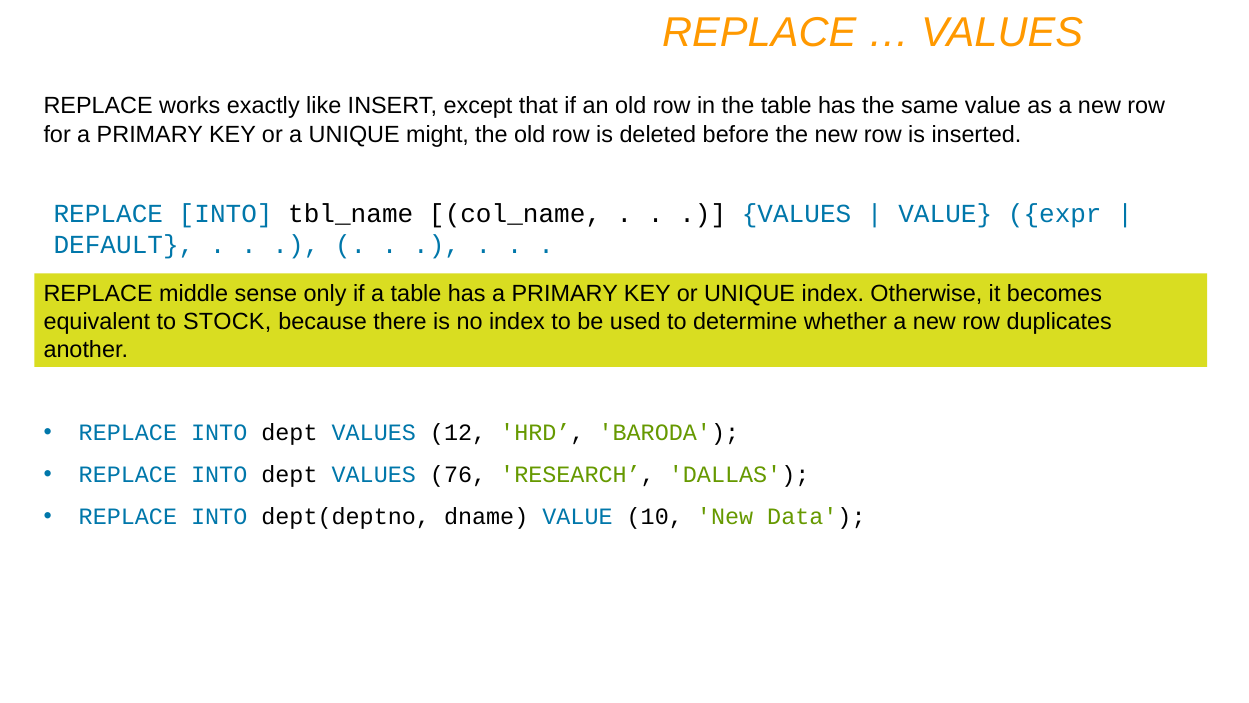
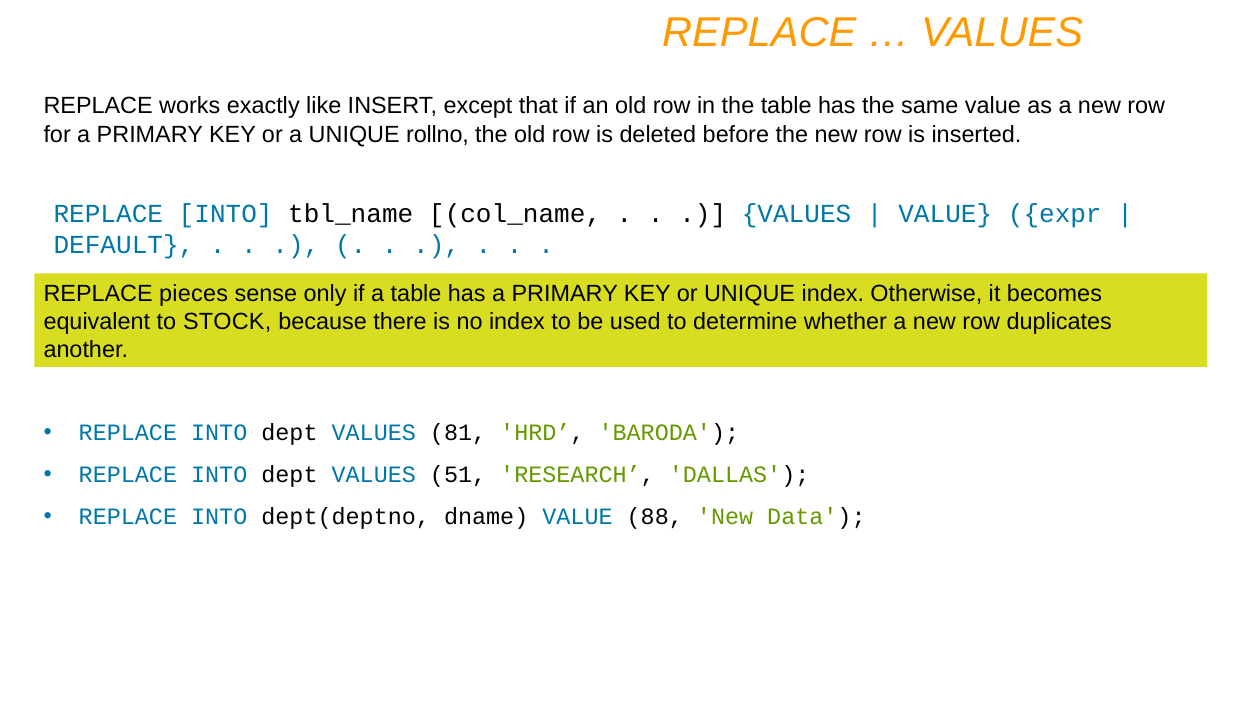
might: might -> rollno
middle: middle -> pieces
12: 12 -> 81
76: 76 -> 51
10: 10 -> 88
